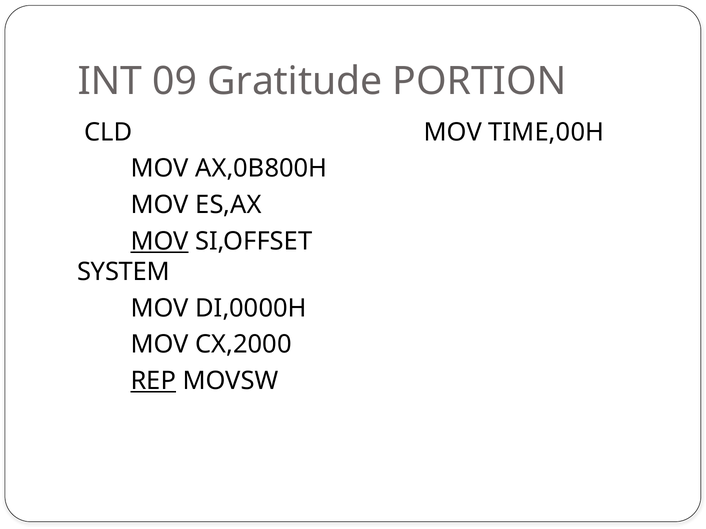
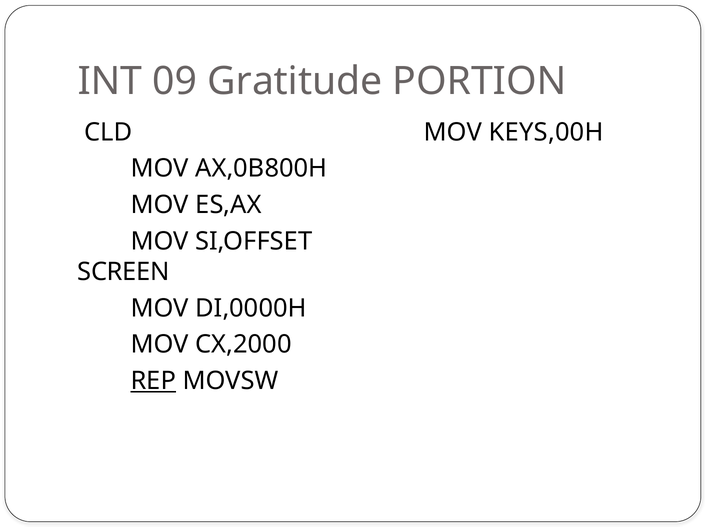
TIME,00H: TIME,00H -> KEYS,00H
MOV at (160, 241) underline: present -> none
SYSTEM: SYSTEM -> SCREEN
